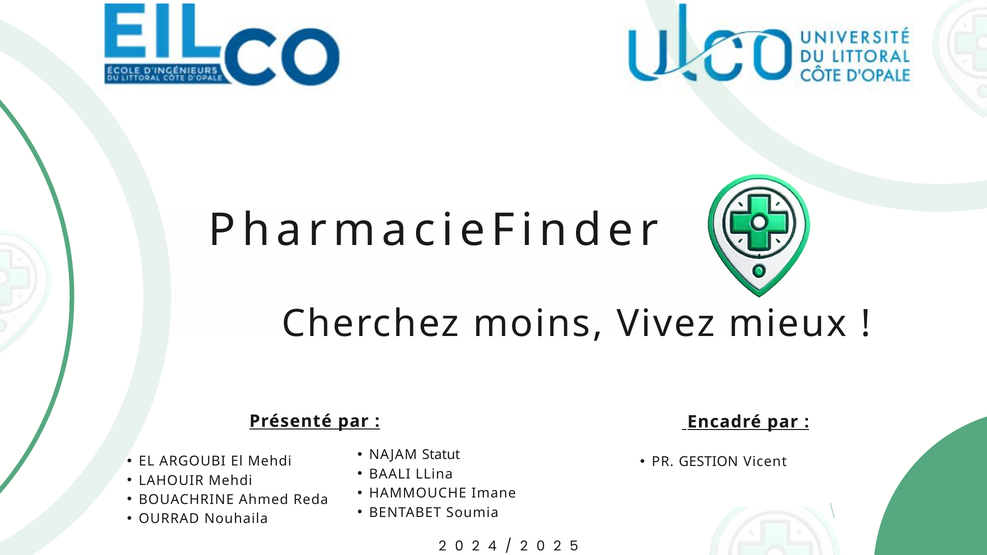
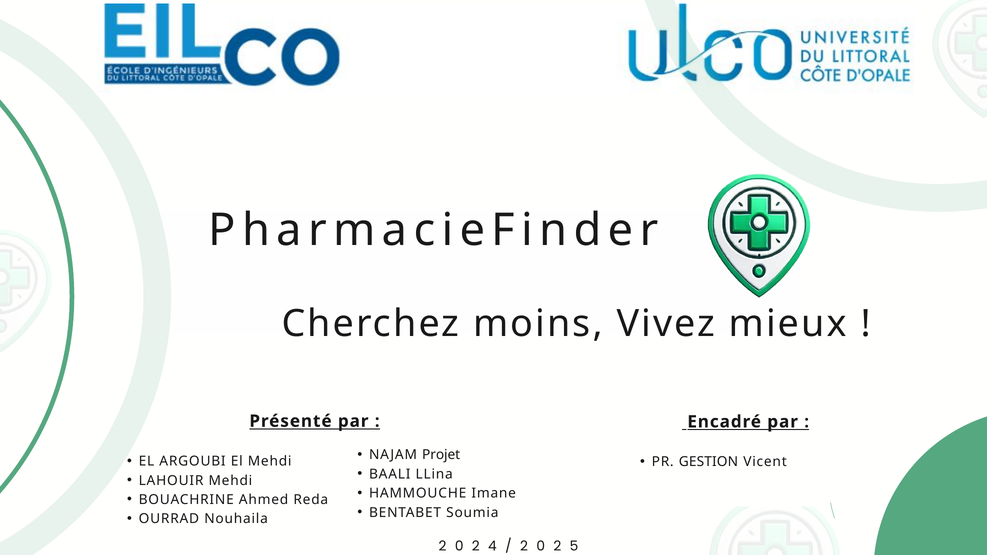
Statut: Statut -> Projet
